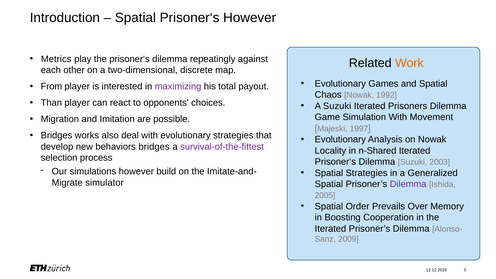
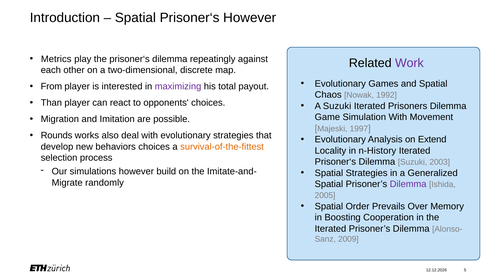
Work colour: orange -> purple
Bridges at (57, 136): Bridges -> Rounds
on Nowak: Nowak -> Extend
behaviors bridges: bridges -> choices
survival-of-the-fittest colour: purple -> orange
n-Shared: n-Shared -> n-History
simulator: simulator -> randomly
